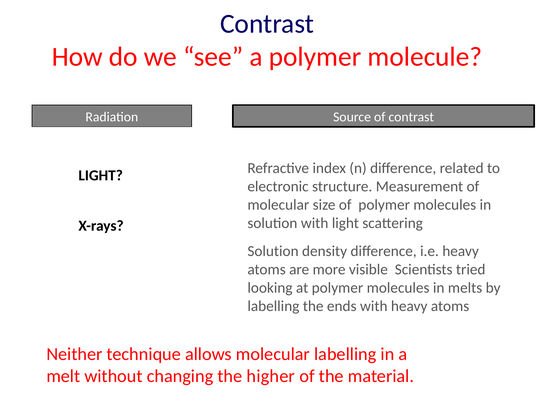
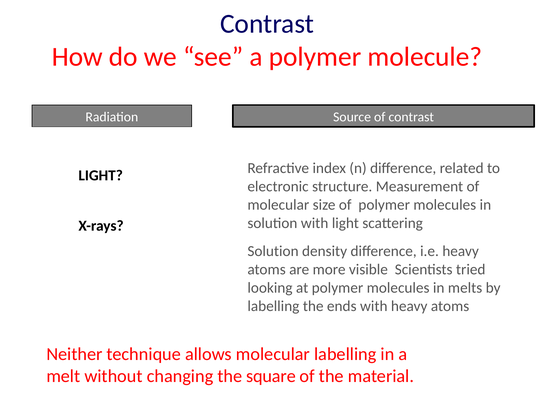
higher: higher -> square
